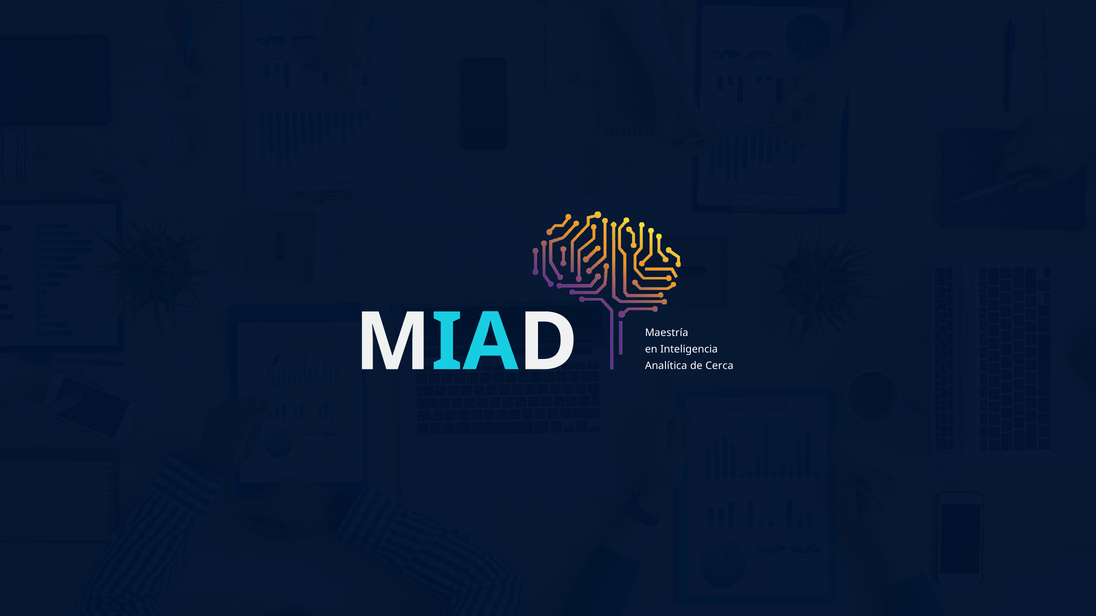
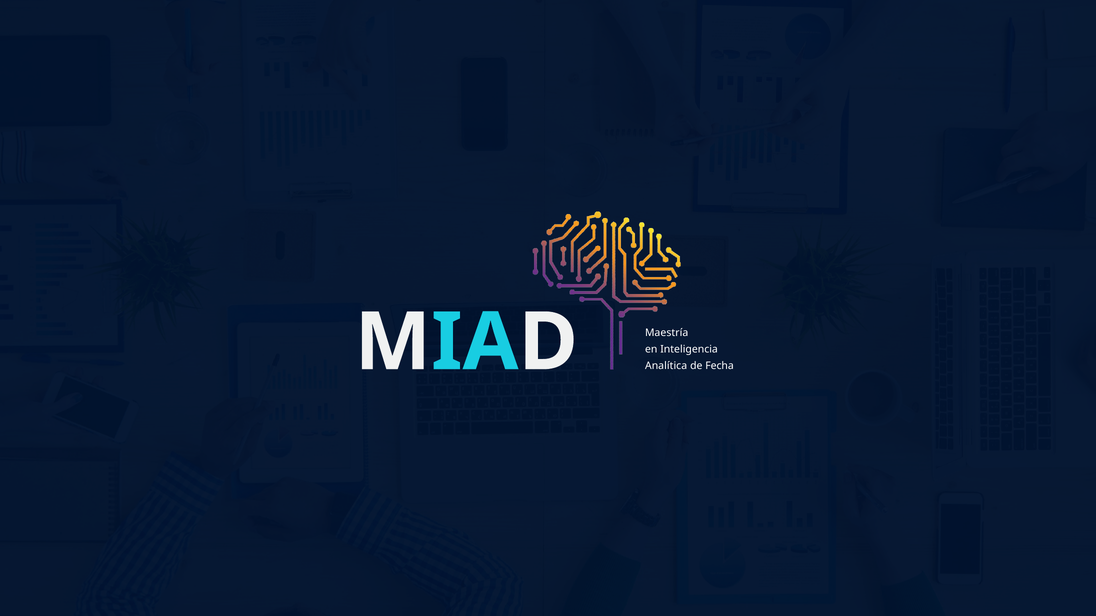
Cerca: Cerca -> Fecha
